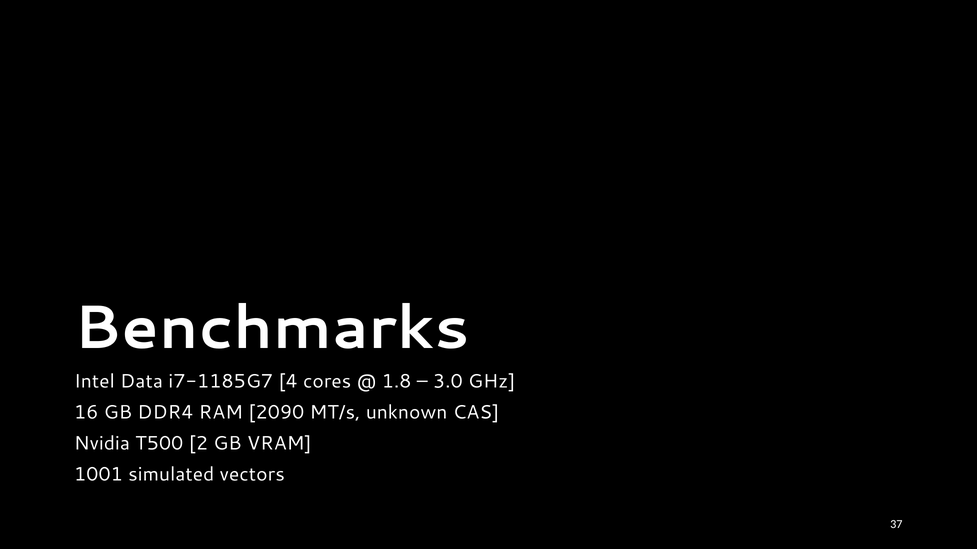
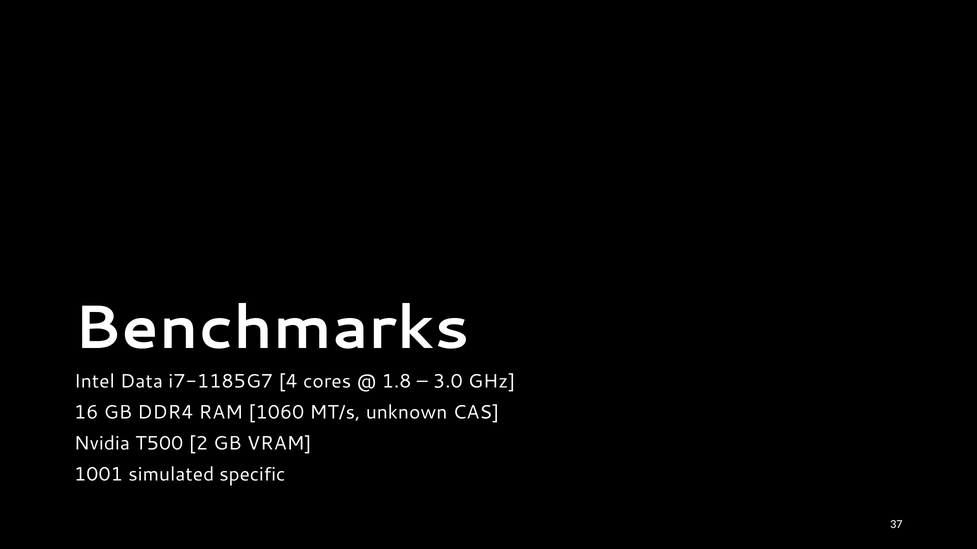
2090: 2090 -> 1060
vectors: vectors -> specific
